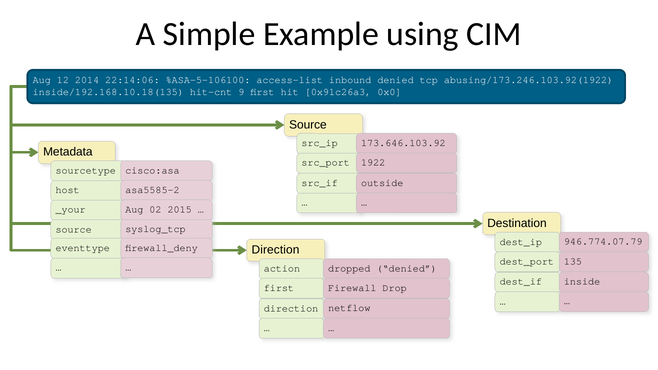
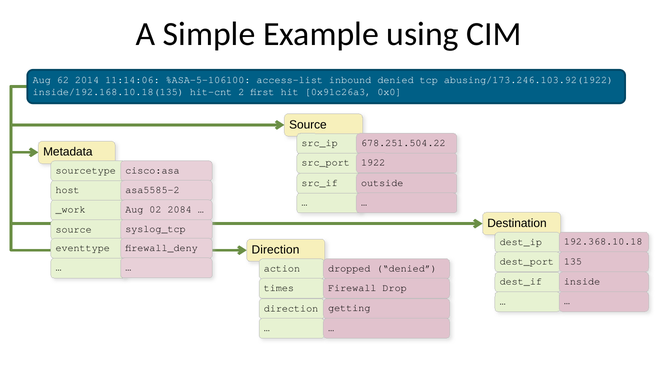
12: 12 -> 62
22:14:06: 22:14:06 -> 11:14:06
9: 9 -> 2
173.646.103.92: 173.646.103.92 -> 678.251.504.22
2015: 2015 -> 2084
_your: _your -> _work
946.774.07.79: 946.774.07.79 -> 192.368.10.18
first at (279, 288): first -> times
netflow: netflow -> getting
